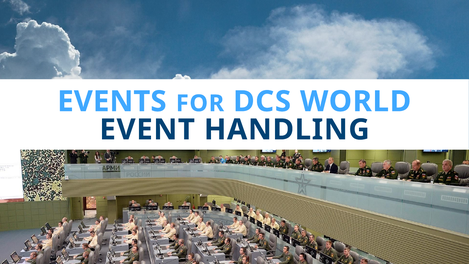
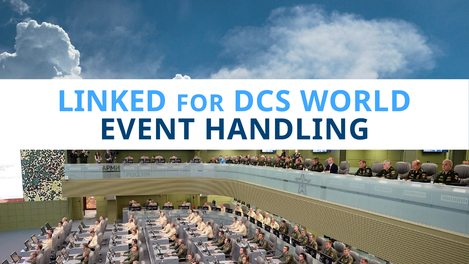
EVENTS: EVENTS -> LINKED
